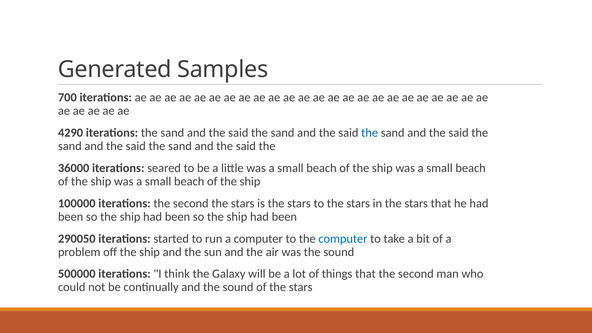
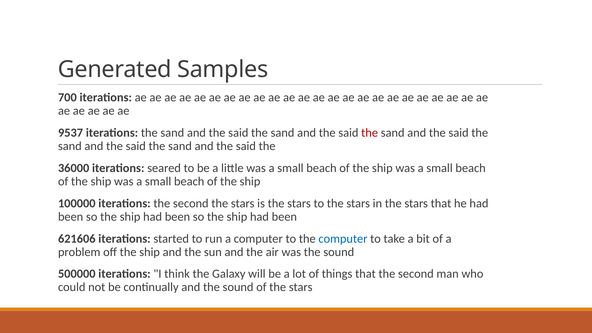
4290: 4290 -> 9537
the at (370, 133) colour: blue -> red
290050: 290050 -> 621606
